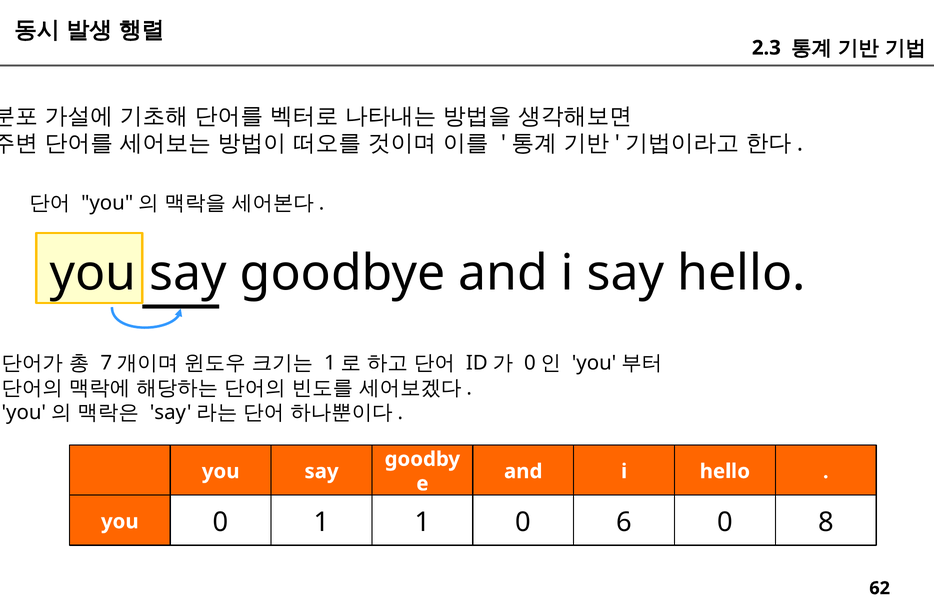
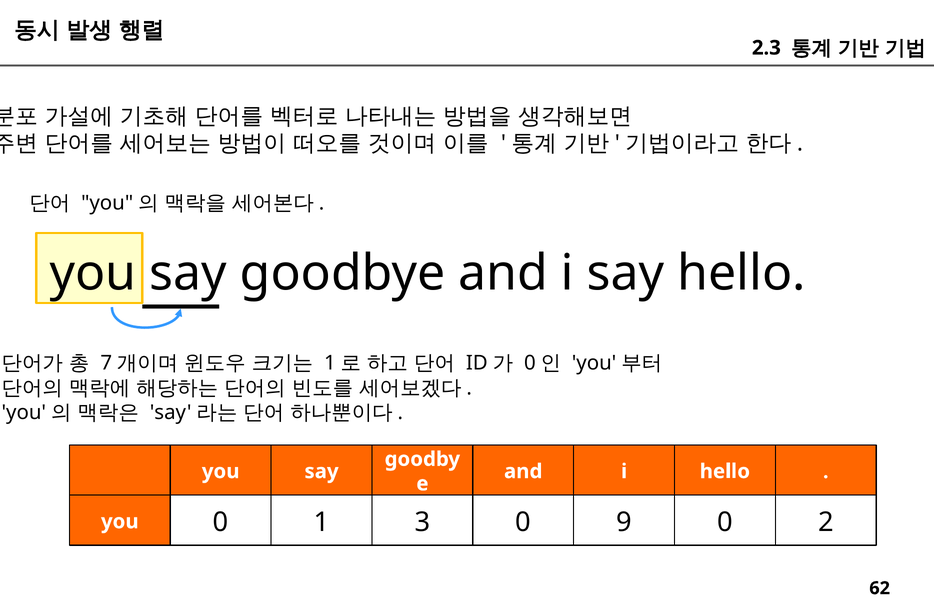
1 1: 1 -> 3
6: 6 -> 9
8: 8 -> 2
